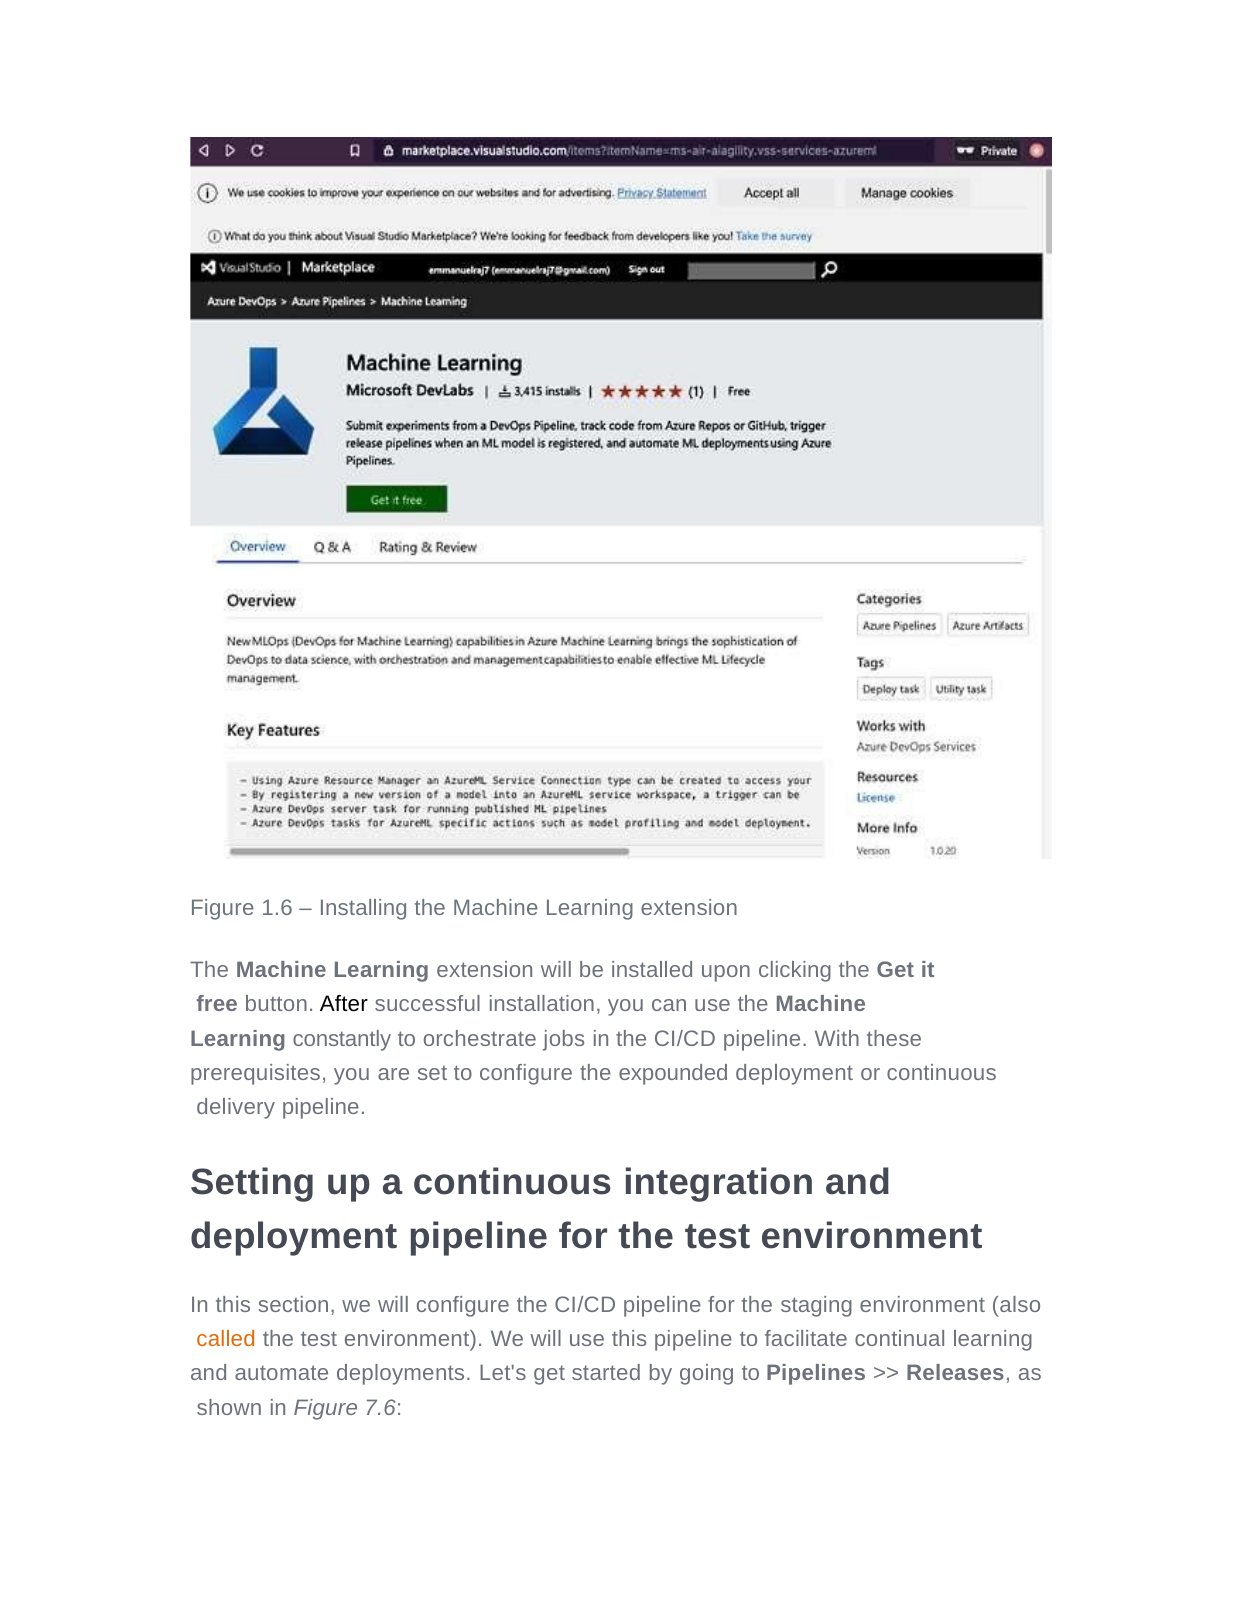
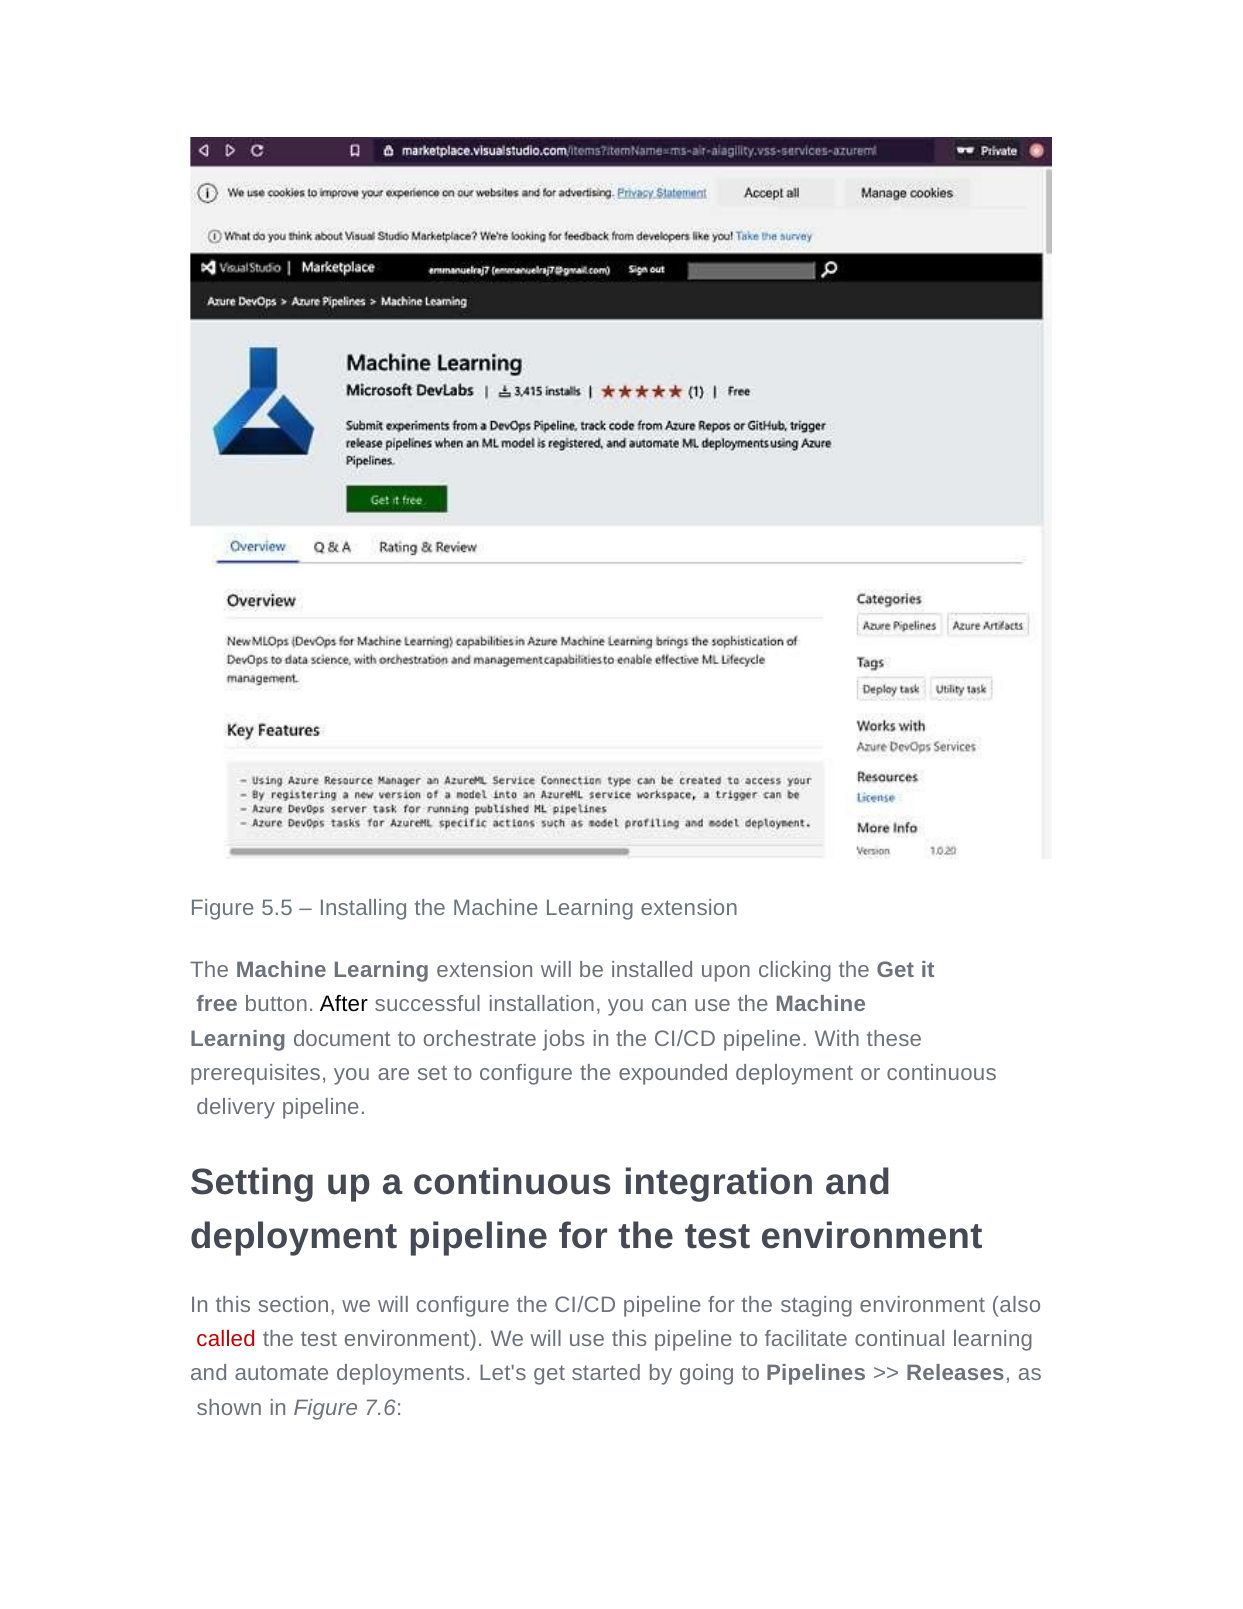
1.6: 1.6 -> 5.5
constantly: constantly -> document
called colour: orange -> red
